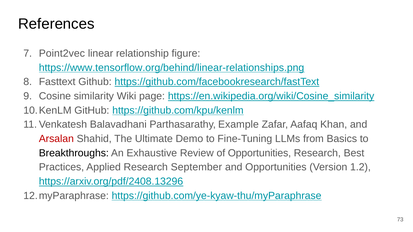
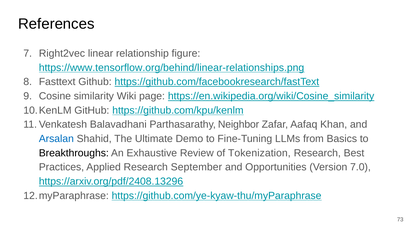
Point2vec: Point2vec -> Right2vec
Example: Example -> Neighbor
Arsalan colour: red -> blue
of Opportunities: Opportunities -> Tokenization
1.2: 1.2 -> 7.0
